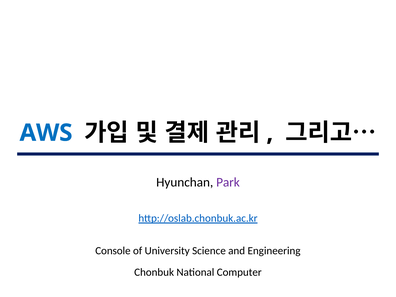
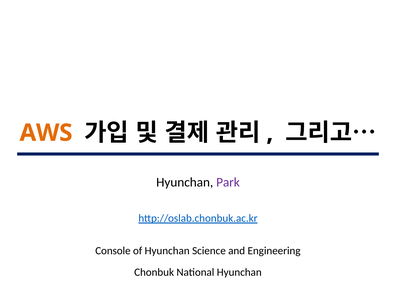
AWS colour: blue -> orange
of University: University -> Hyunchan
National Computer: Computer -> Hyunchan
